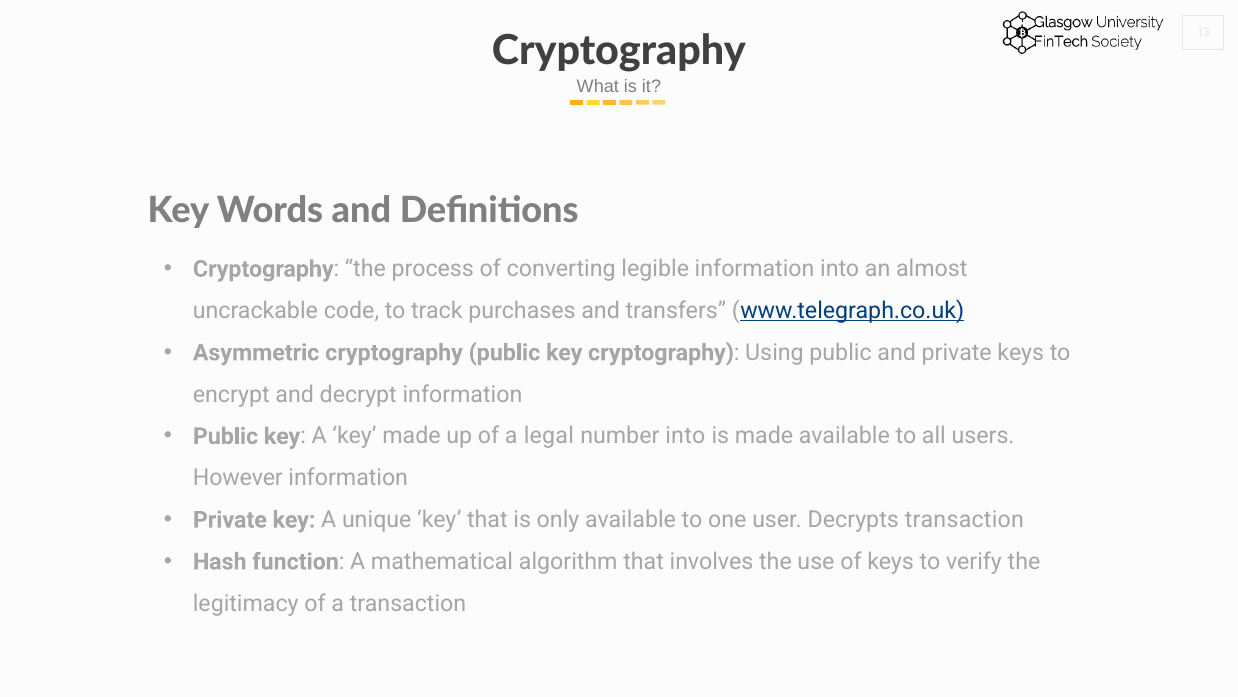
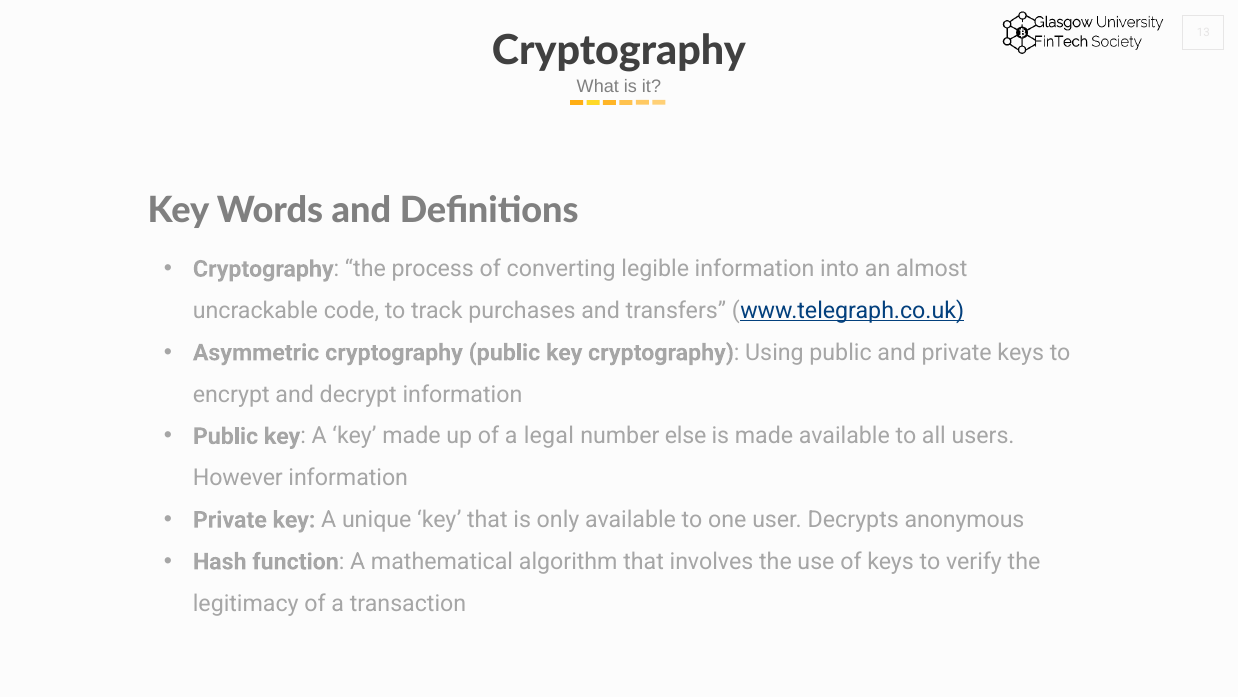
number into: into -> else
Decrypts transaction: transaction -> anonymous
